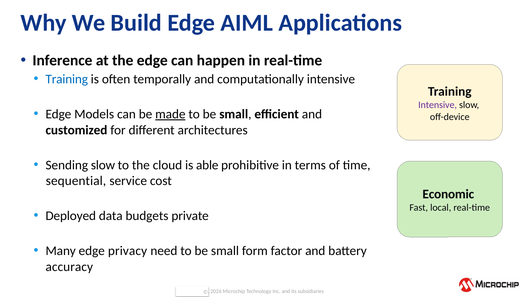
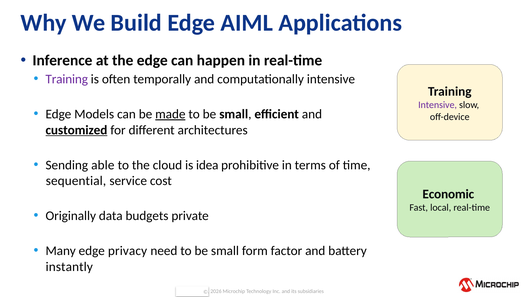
Training at (67, 79) colour: blue -> purple
customized underline: none -> present
Sending slow: slow -> able
able: able -> idea
Deployed: Deployed -> Originally
accuracy: accuracy -> instantly
